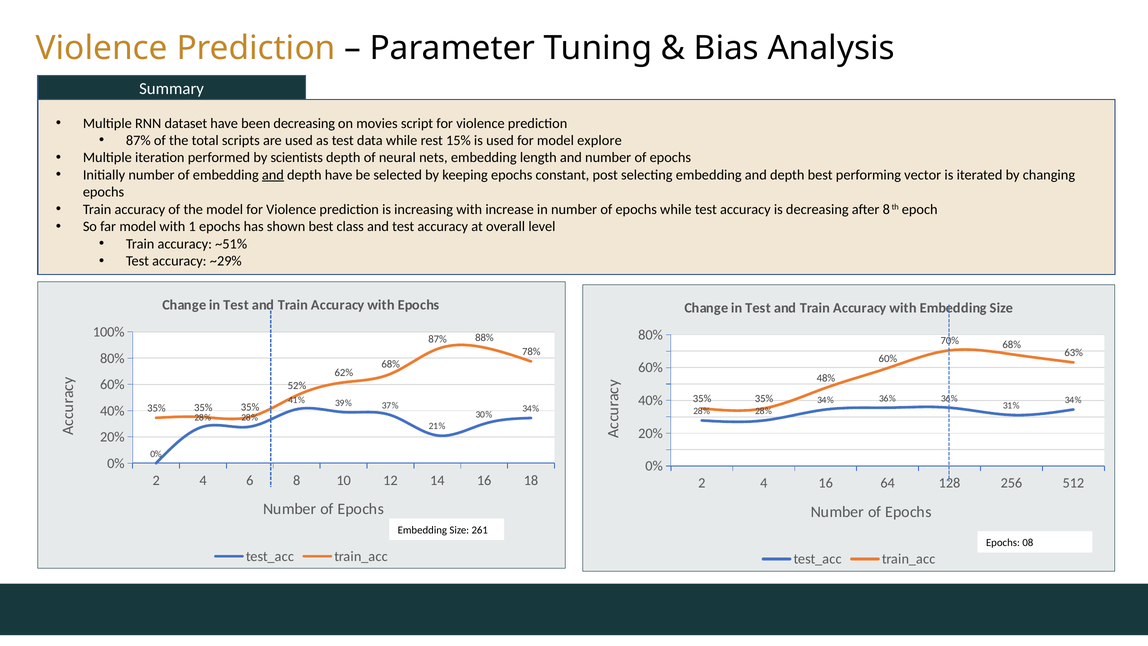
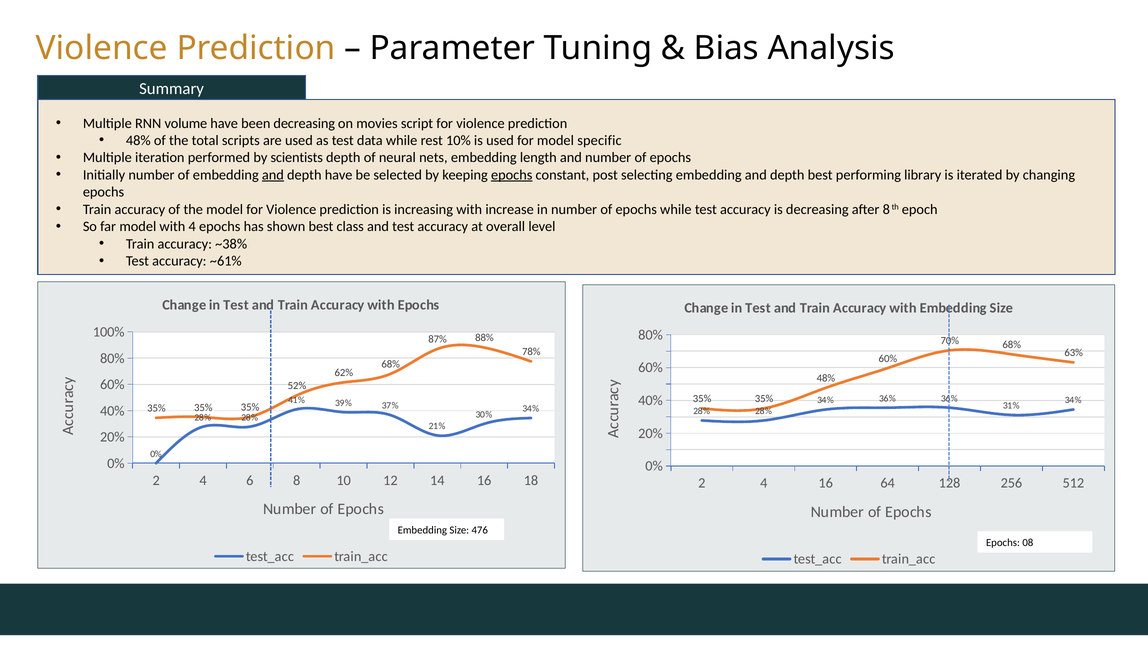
dataset: dataset -> volume
87% at (138, 140): 87% -> 48%
15%: 15% -> 10%
explore: explore -> specific
epochs at (512, 175) underline: none -> present
vector: vector -> library
with 1: 1 -> 4
~51%: ~51% -> ~38%
~29%: ~29% -> ~61%
261: 261 -> 476
